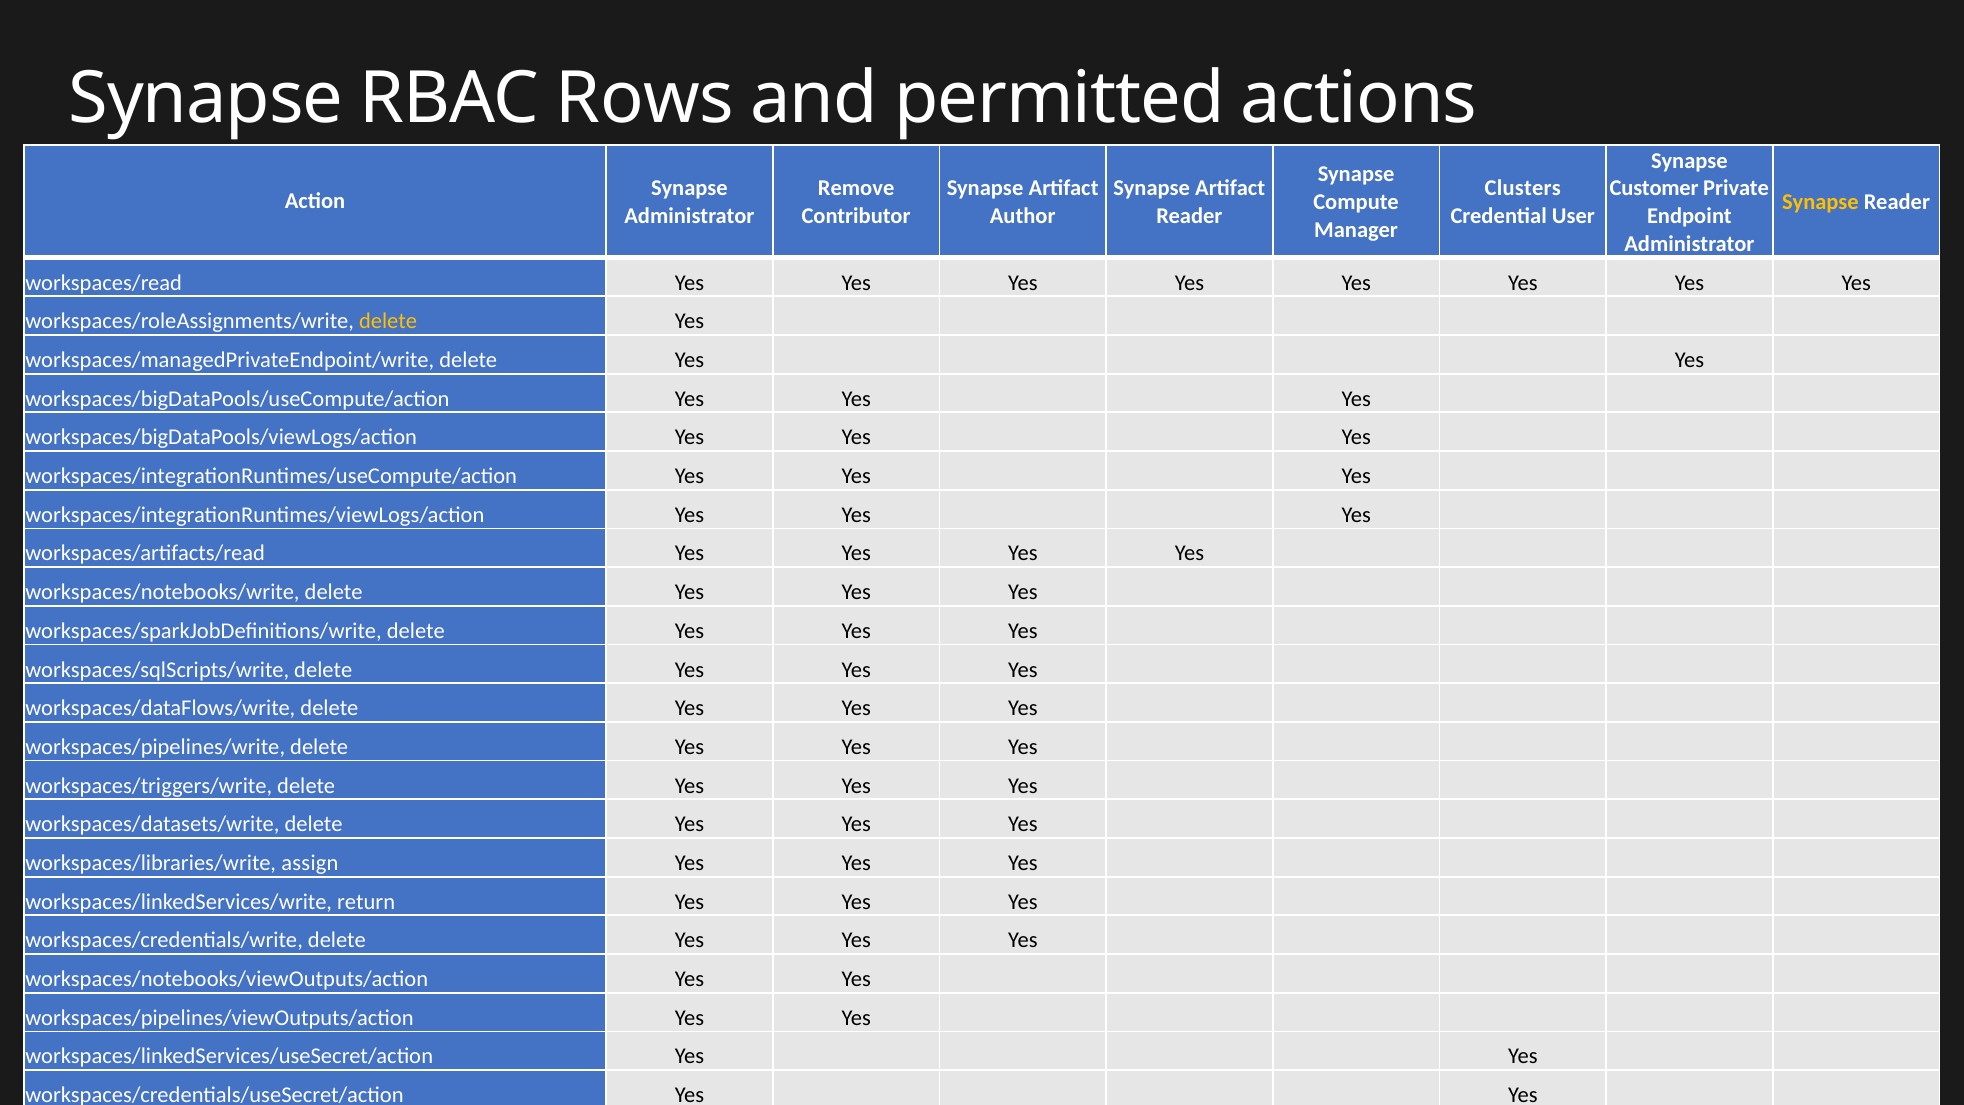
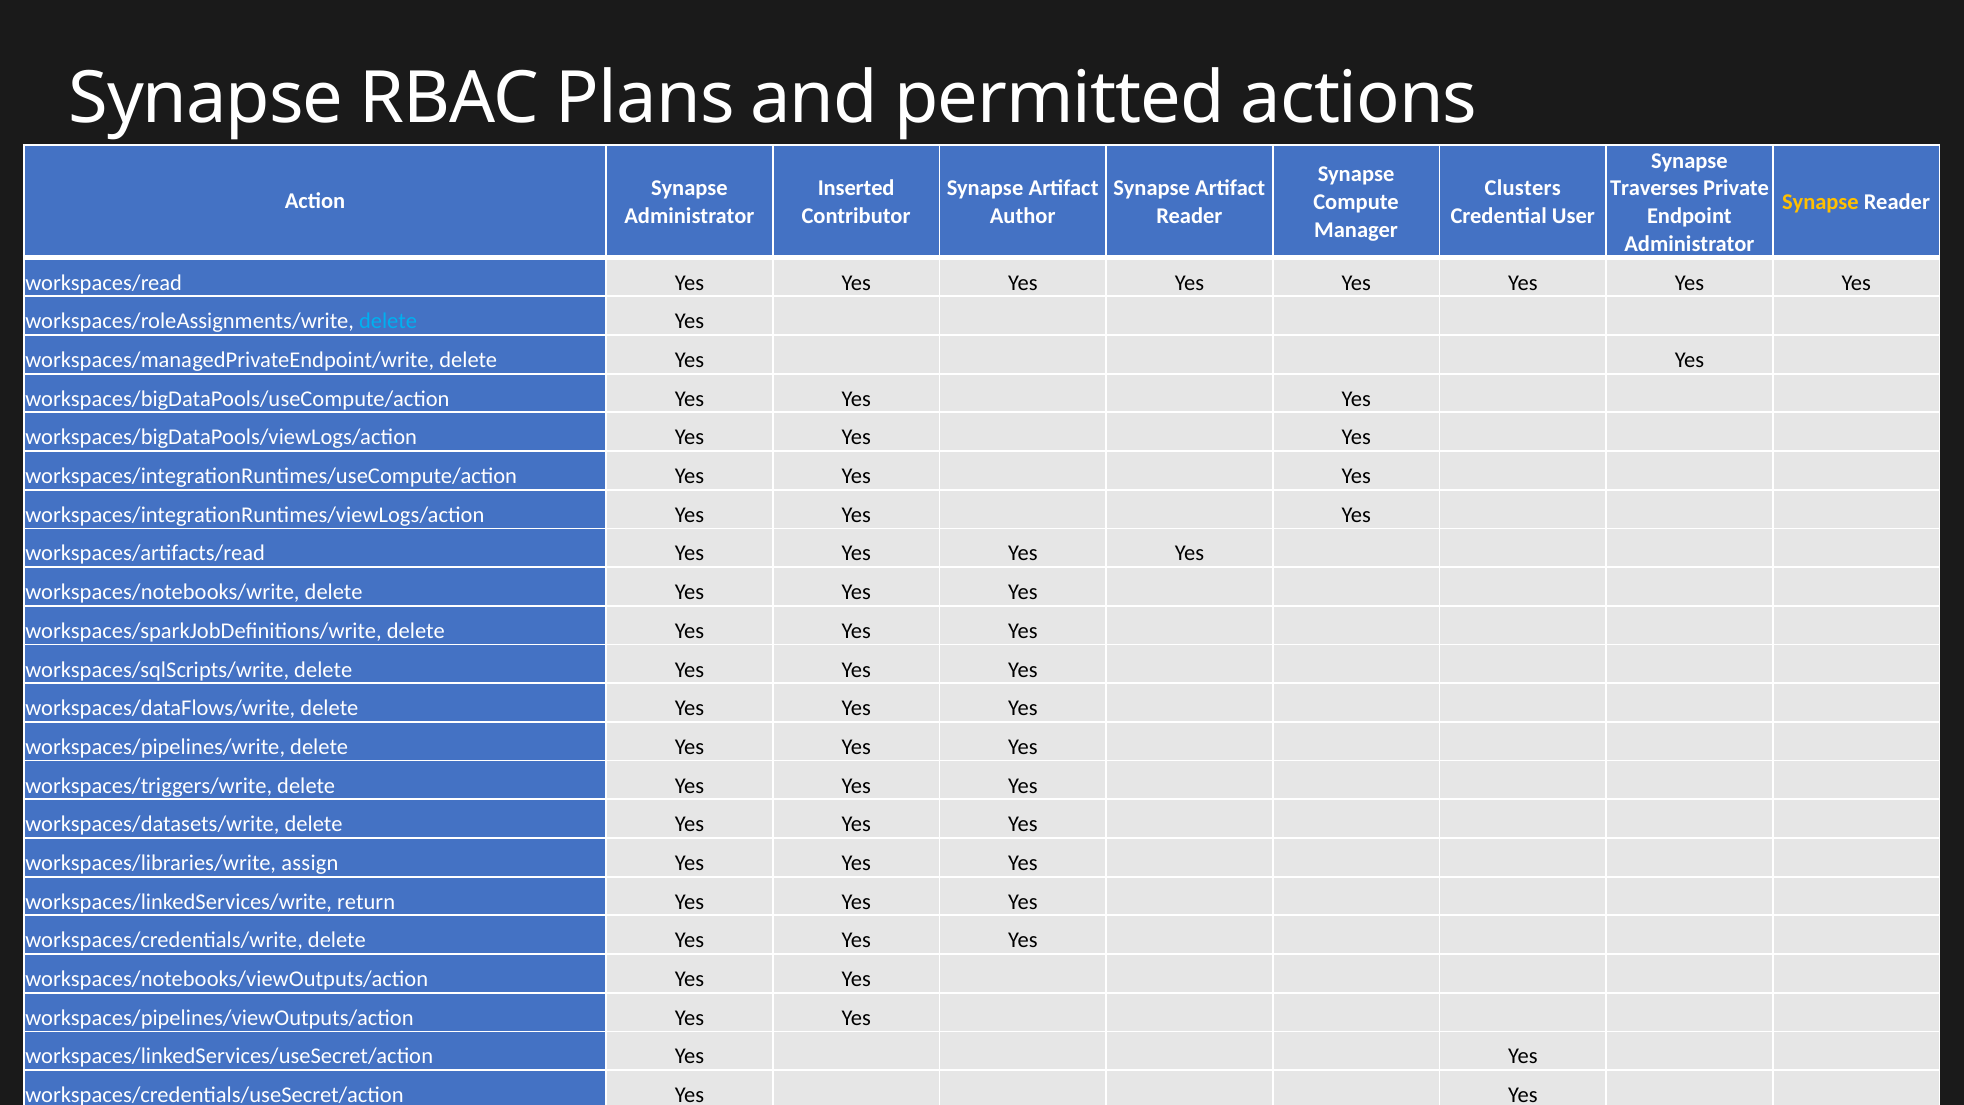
Rows: Rows -> Plans
Remove: Remove -> Inserted
Customer: Customer -> Traverses
delete at (388, 321) colour: yellow -> light blue
